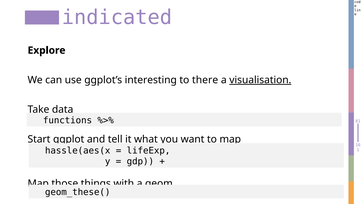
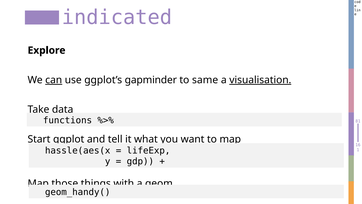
can underline: none -> present
interesting: interesting -> gapminder
there: there -> same
geom_these(: geom_these( -> geom_handy(
